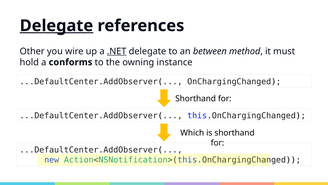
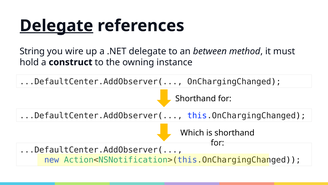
Other: Other -> String
.NET underline: present -> none
conforms: conforms -> construct
